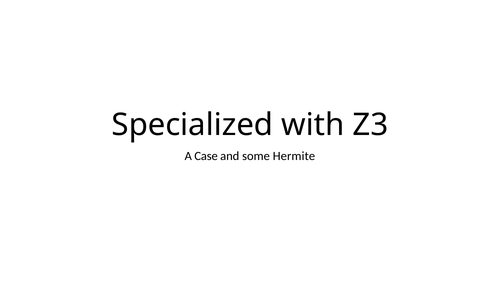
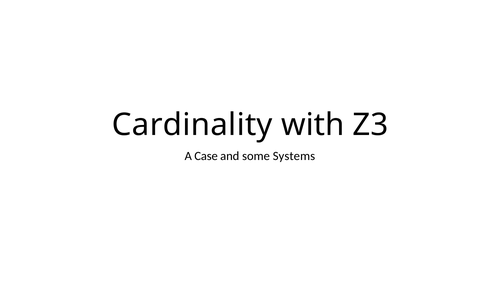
Specialized: Specialized -> Cardinality
Hermite: Hermite -> Systems
